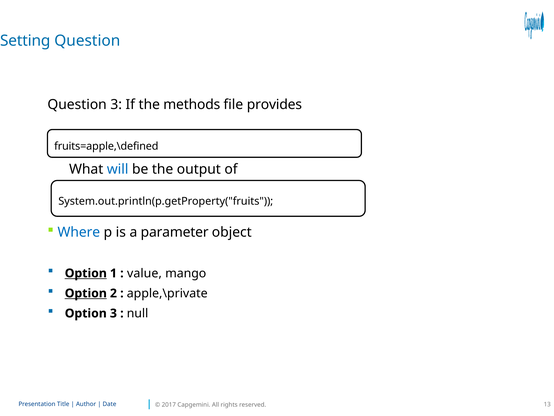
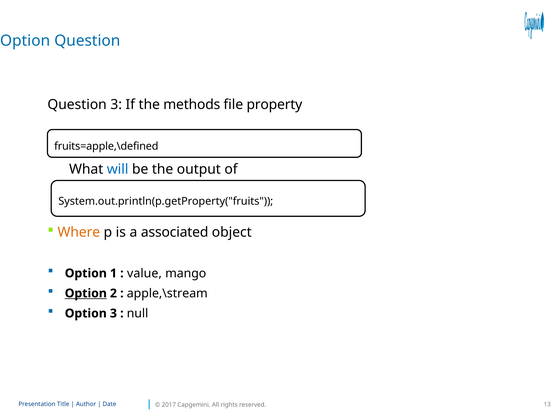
Setting at (25, 41): Setting -> Option
provides: provides -> property
Where colour: blue -> orange
parameter: parameter -> associated
Option at (86, 273) underline: present -> none
apple,\private: apple,\private -> apple,\stream
